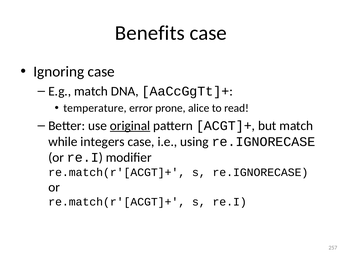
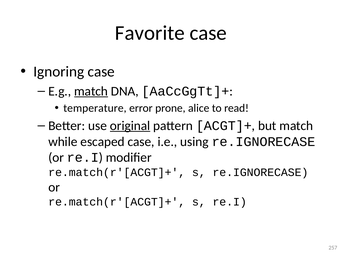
Benefits: Benefits -> Favorite
match at (91, 91) underline: none -> present
integers: integers -> escaped
